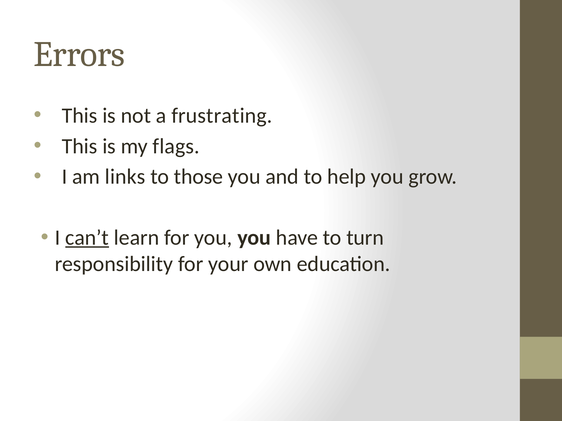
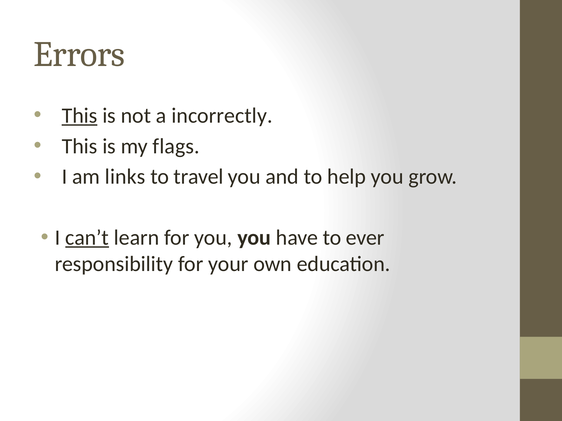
This at (80, 116) underline: none -> present
frustrating: frustrating -> incorrectly
those: those -> travel
turn: turn -> ever
